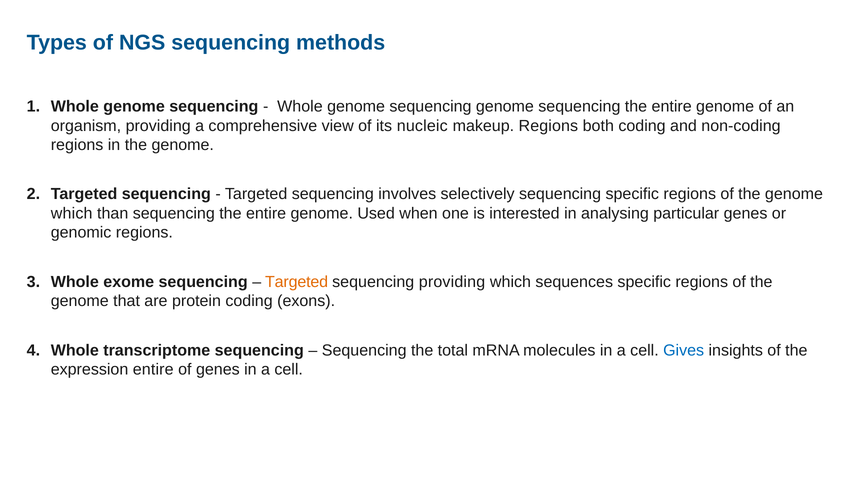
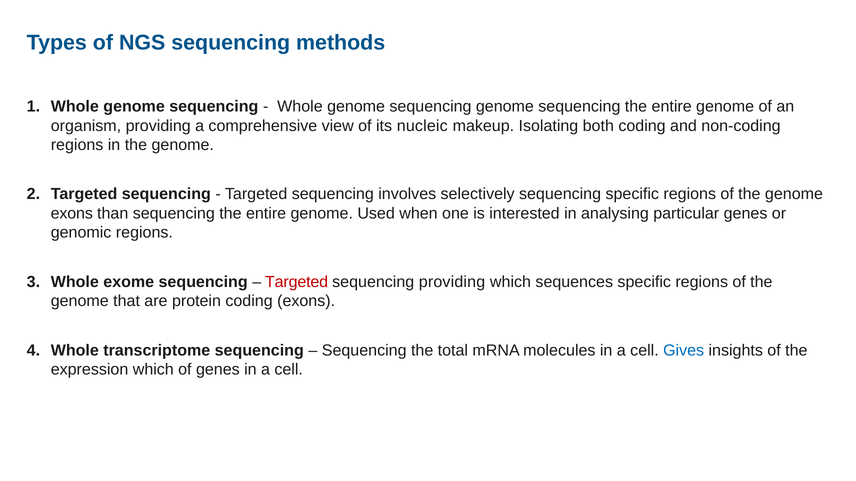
makeup Regions: Regions -> Isolating
which at (72, 214): which -> exons
Targeted at (297, 282) colour: orange -> red
expression entire: entire -> which
